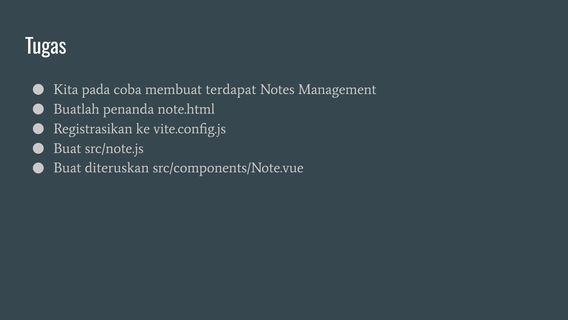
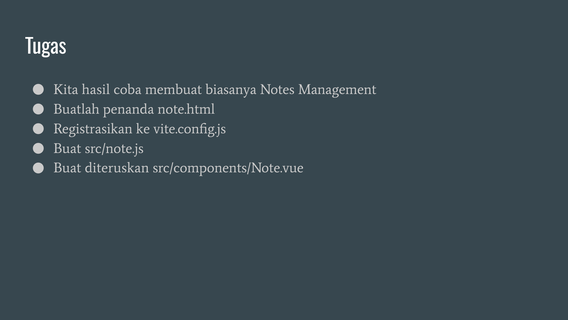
pada: pada -> hasil
terdapat: terdapat -> biasanya
